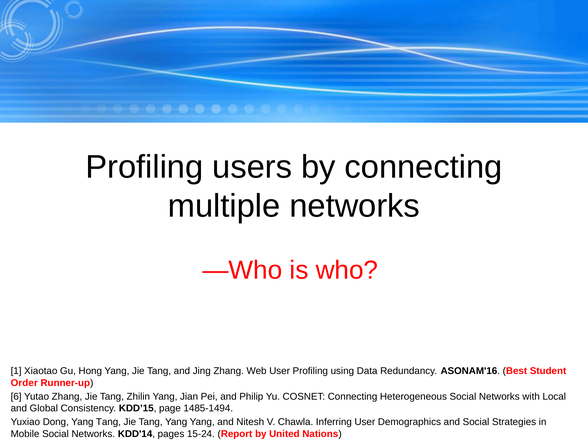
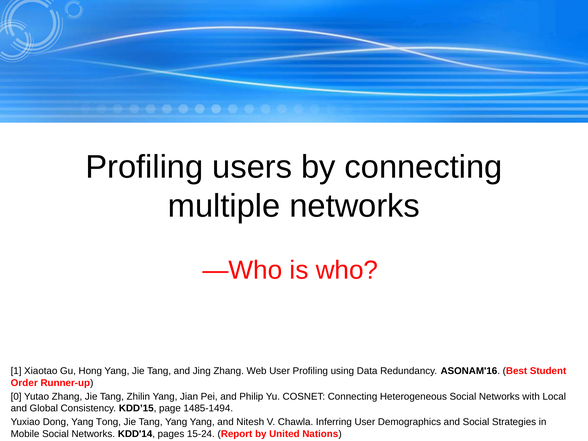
6: 6 -> 0
Yang Tang: Tang -> Tong
